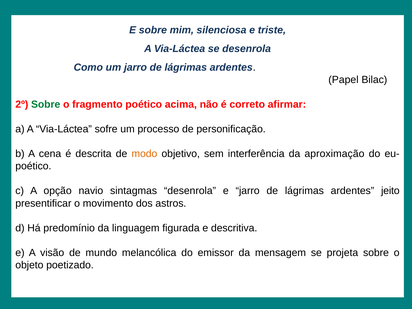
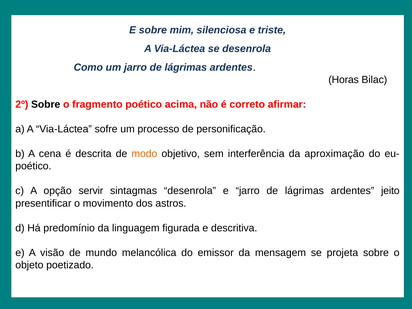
Papel: Papel -> Horas
Sobre at (46, 104) colour: green -> black
navio: navio -> servir
